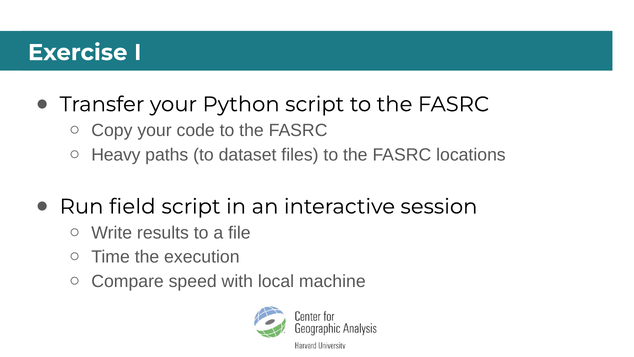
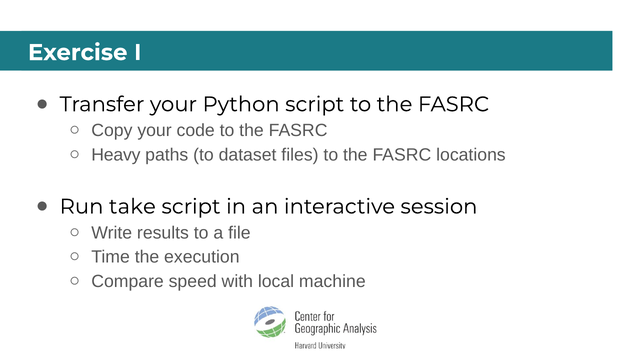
field: field -> take
